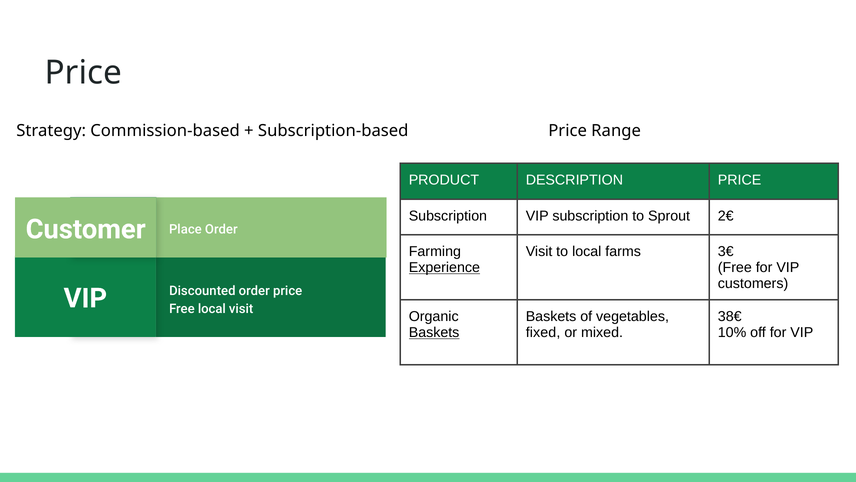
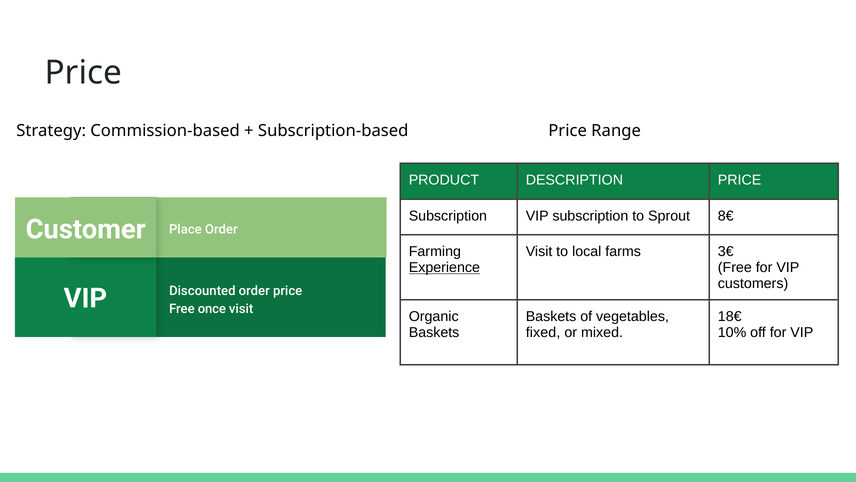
2€: 2€ -> 8€
Free local: local -> once
38€: 38€ -> 18€
Baskets at (434, 332) underline: present -> none
